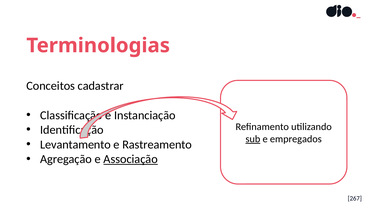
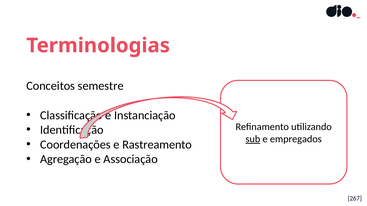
cadastrar: cadastrar -> semestre
Levantamento: Levantamento -> Coordenações
Associação underline: present -> none
